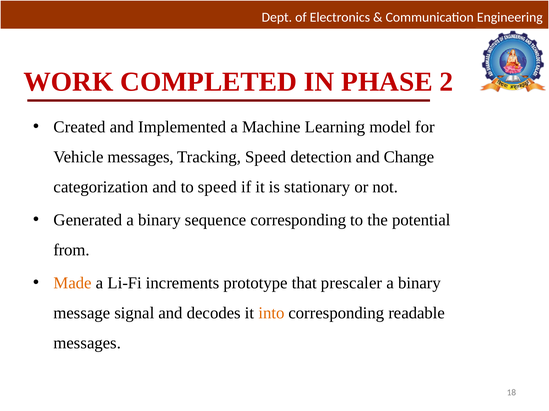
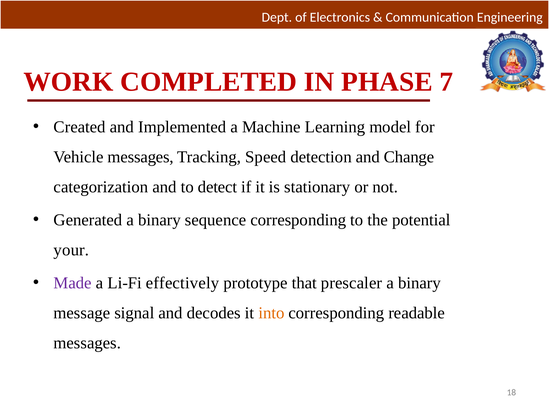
2: 2 -> 7
to speed: speed -> detect
from: from -> your
Made colour: orange -> purple
increments: increments -> effectively
